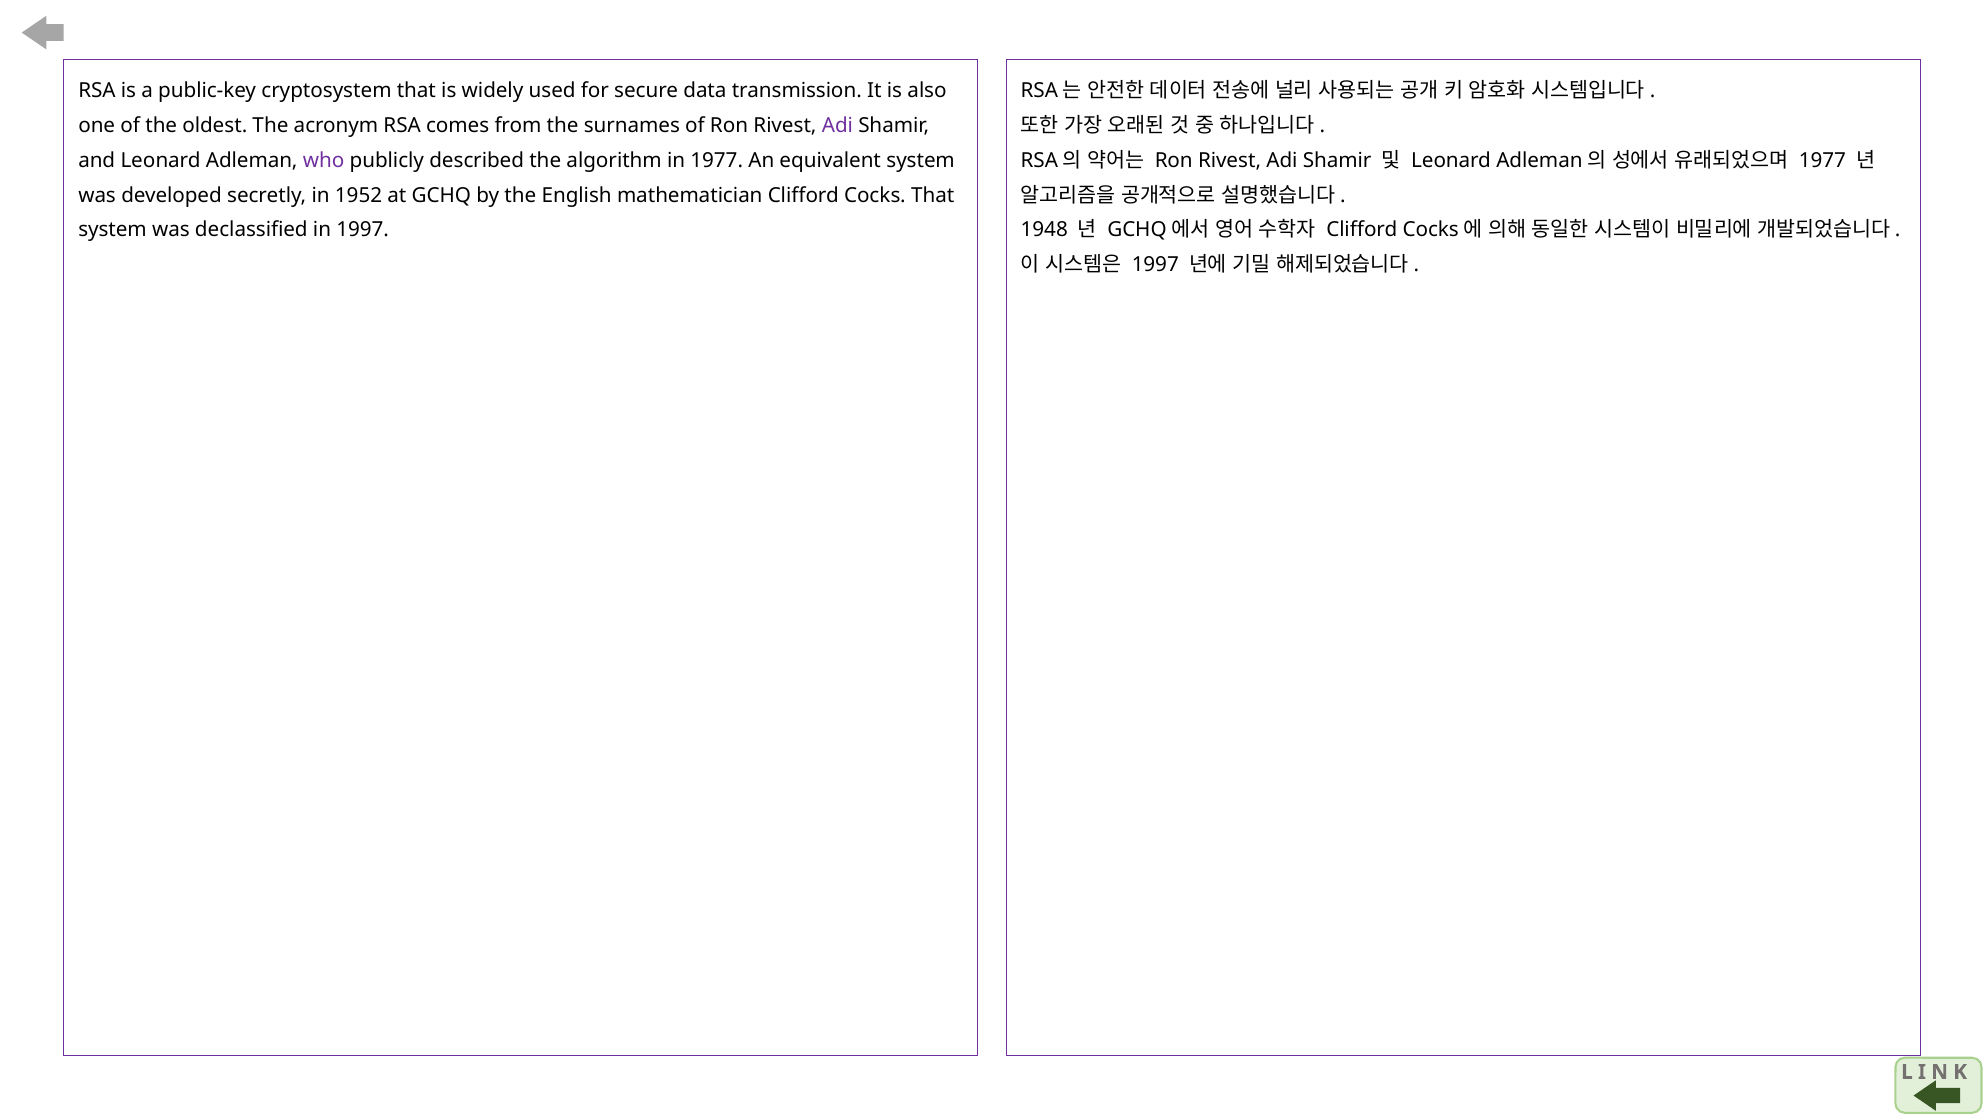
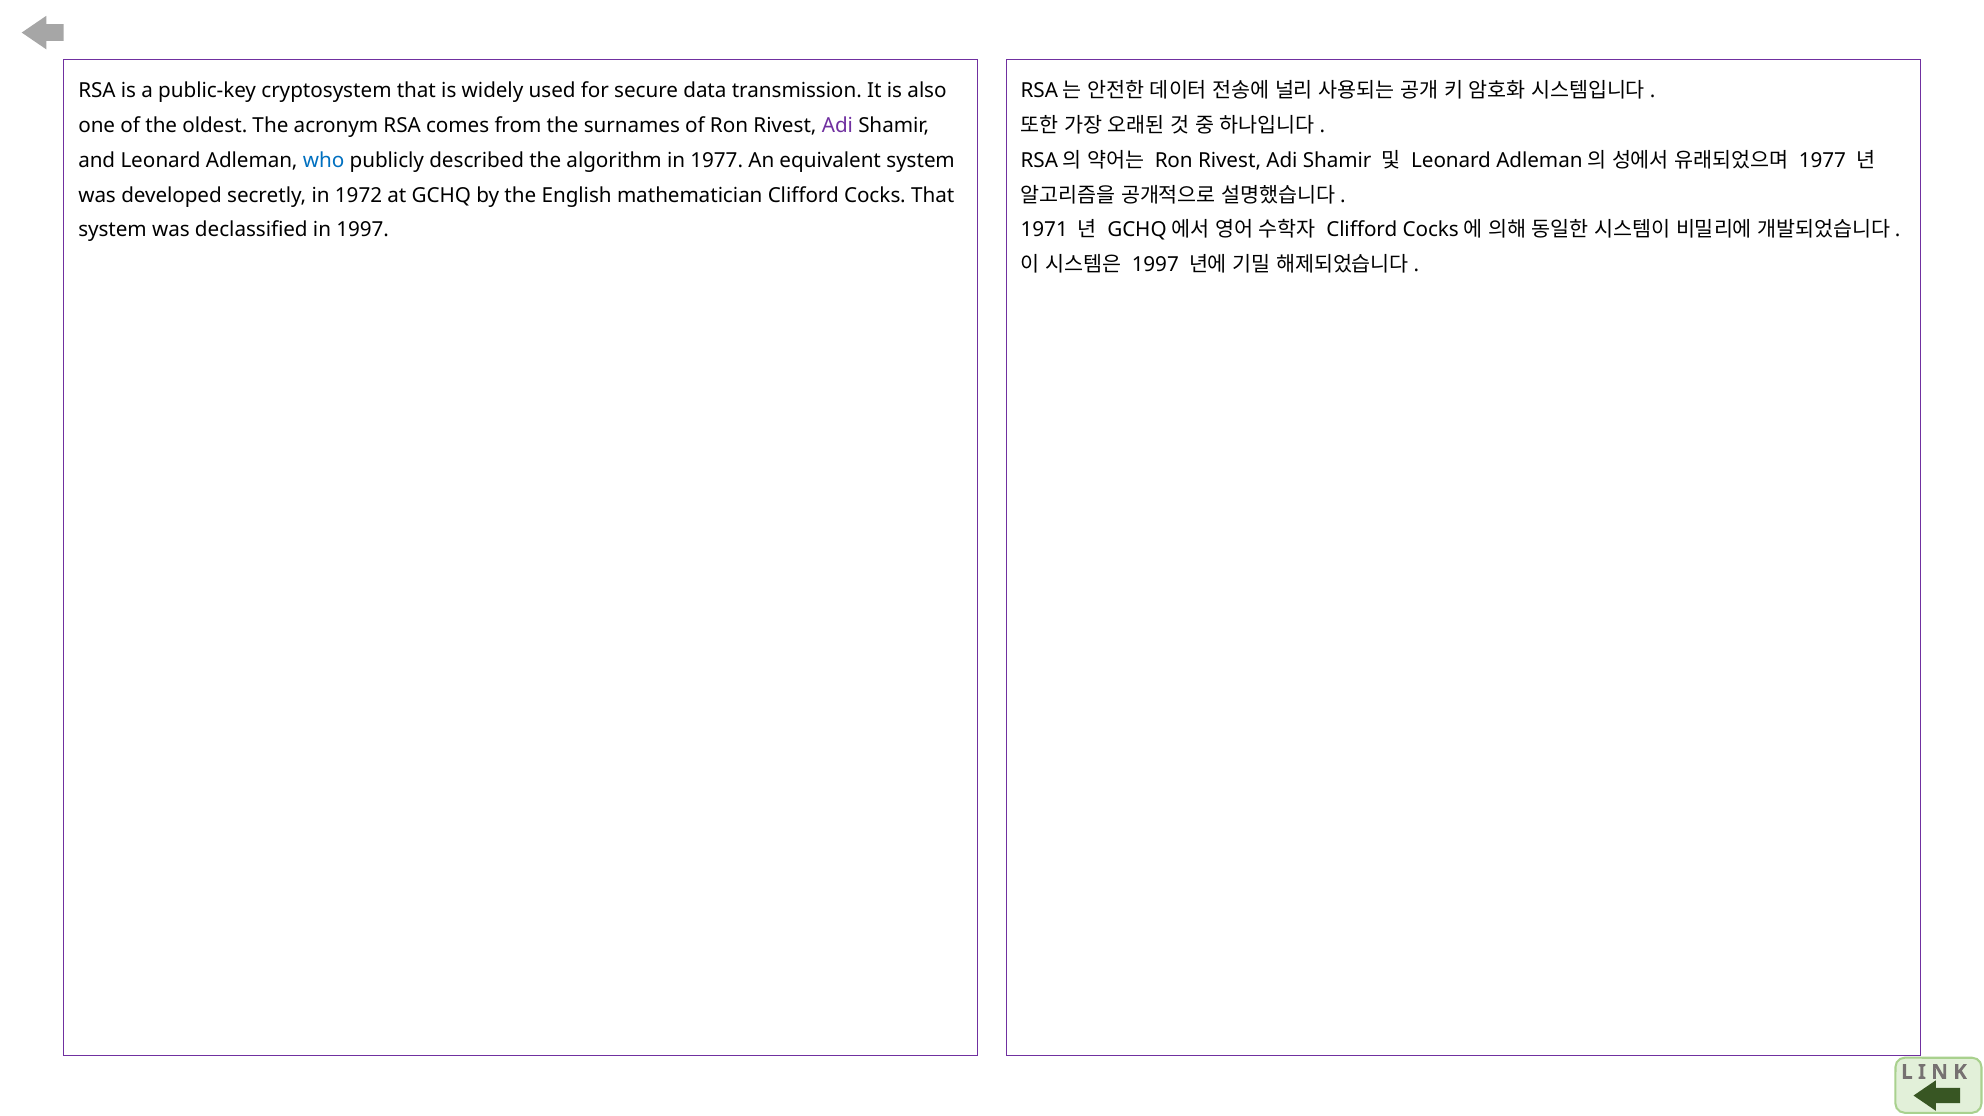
who colour: purple -> blue
1952: 1952 -> 1972
1948: 1948 -> 1971
